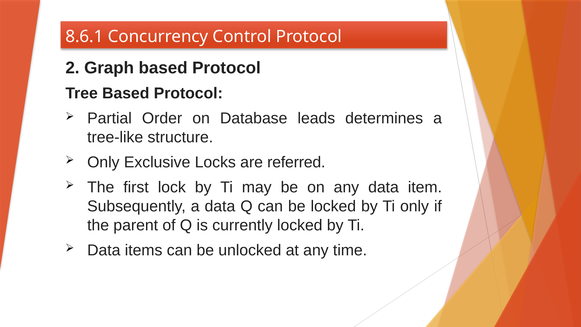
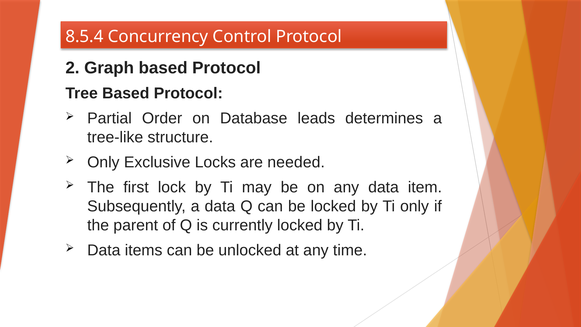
8.6.1: 8.6.1 -> 8.5.4
referred: referred -> needed
